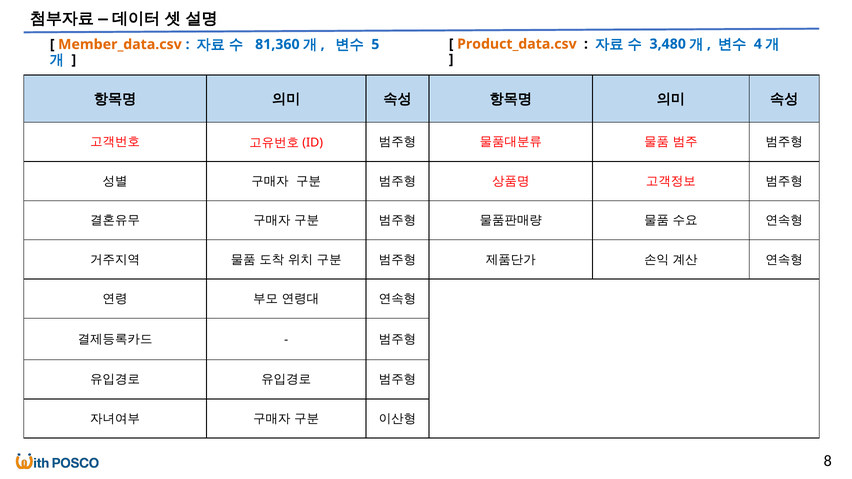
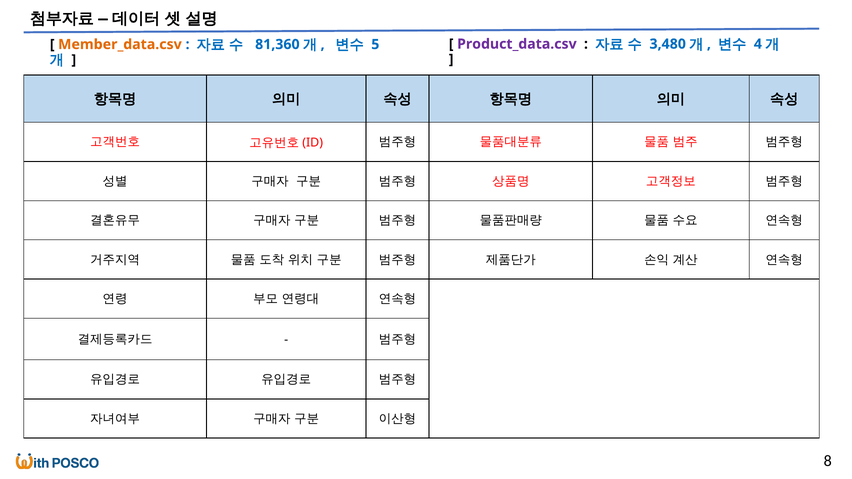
Product_data.csv colour: orange -> purple
